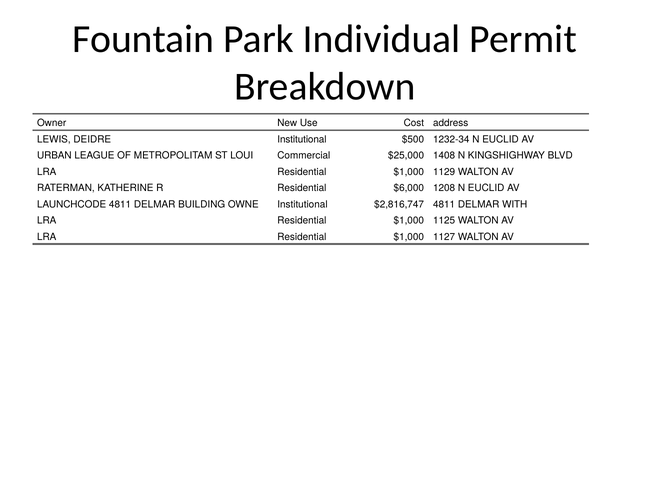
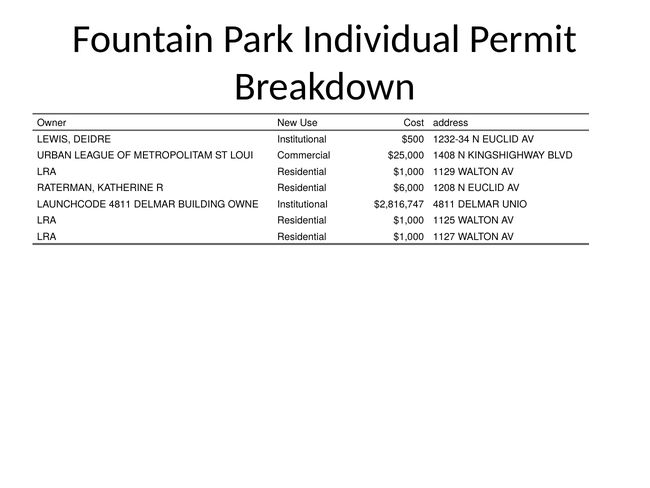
WITH: WITH -> UNIO
